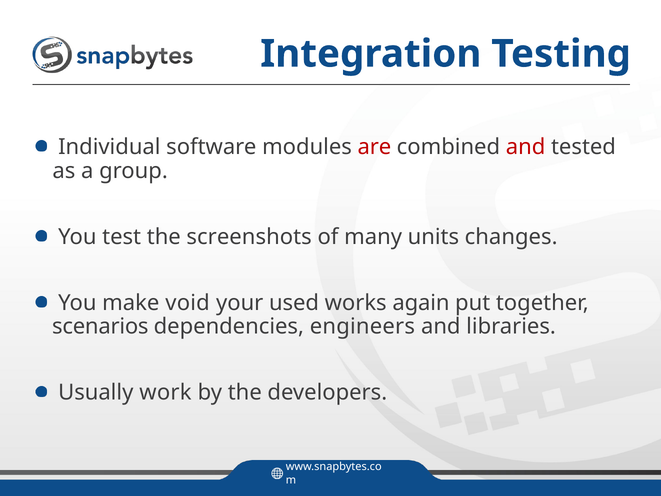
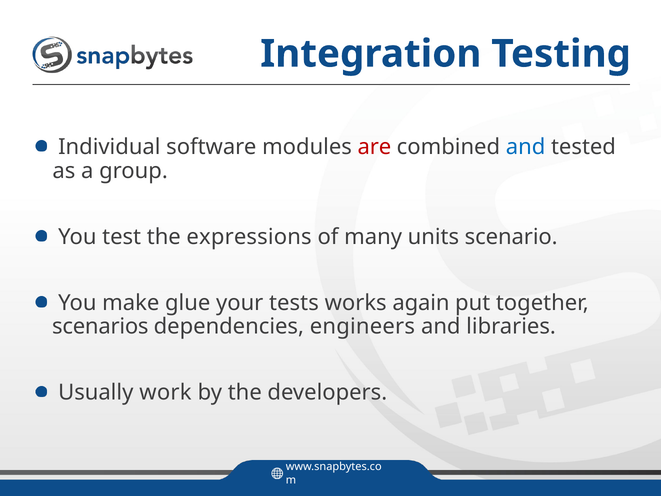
and at (526, 147) colour: red -> blue
screenshots: screenshots -> expressions
changes: changes -> scenario
void: void -> glue
used: used -> tests
